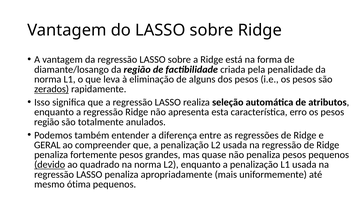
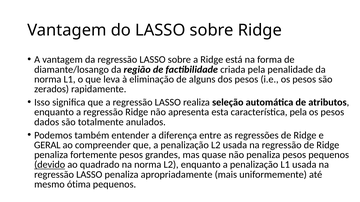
zerados underline: present -> none
característica erro: erro -> pela
região at (47, 122): região -> dados
